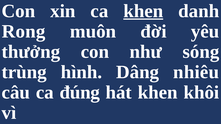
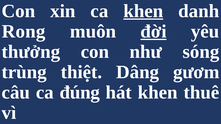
đời underline: none -> present
hình: hình -> thiệt
nhiêu: nhiêu -> gươm
khôi: khôi -> thuê
